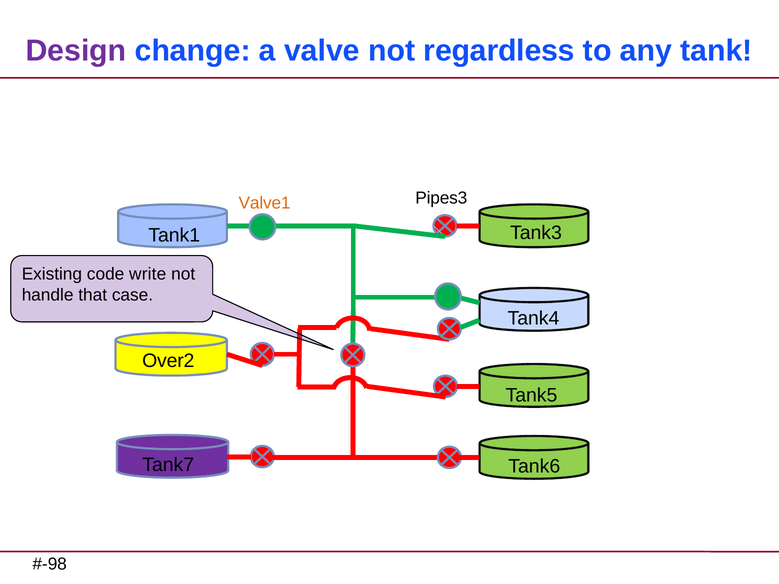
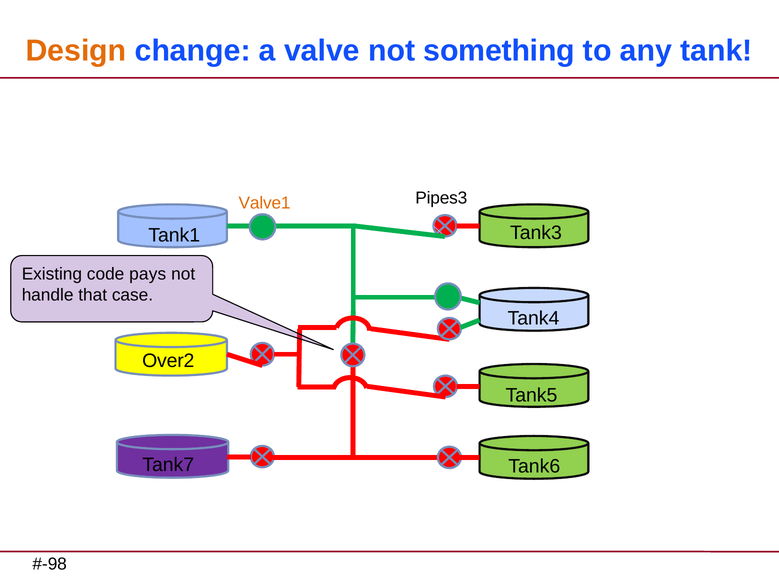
Design colour: purple -> orange
regardless: regardless -> something
write: write -> pays
